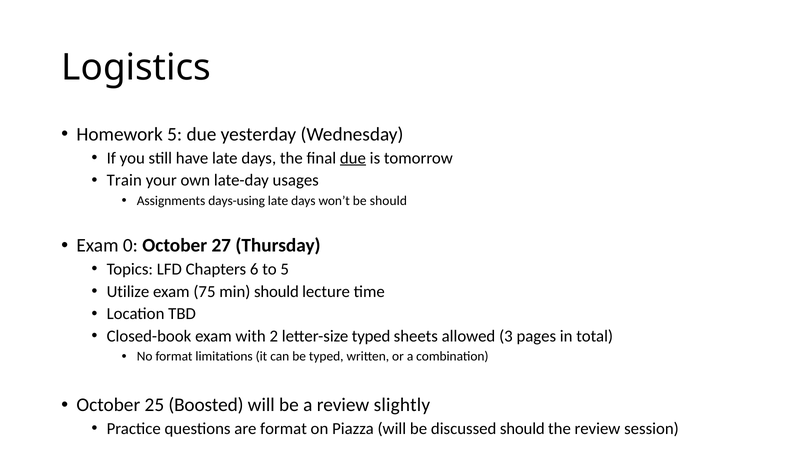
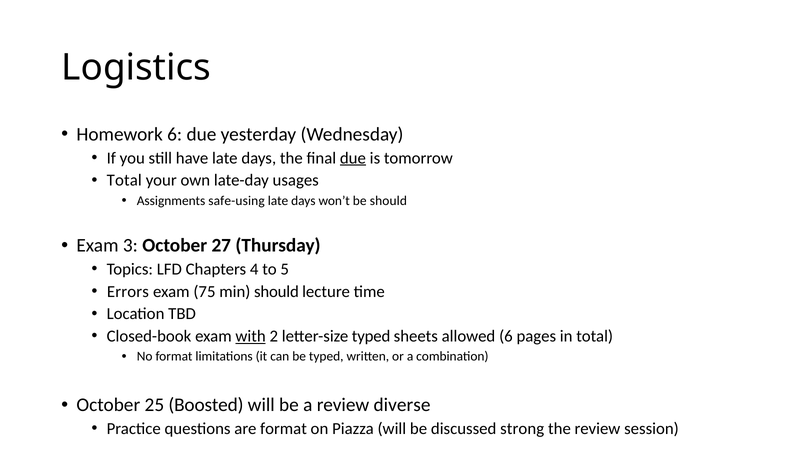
Homework 5: 5 -> 6
Train at (124, 180): Train -> Total
days-using: days-using -> safe-using
0: 0 -> 3
6: 6 -> 4
Utilize: Utilize -> Errors
with underline: none -> present
allowed 3: 3 -> 6
slightly: slightly -> diverse
discussed should: should -> strong
